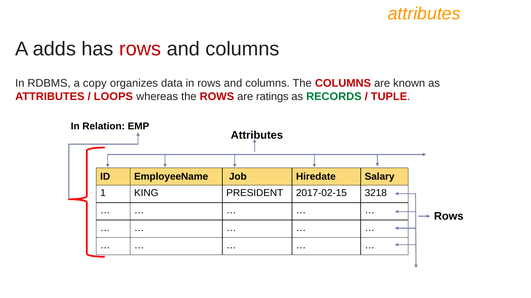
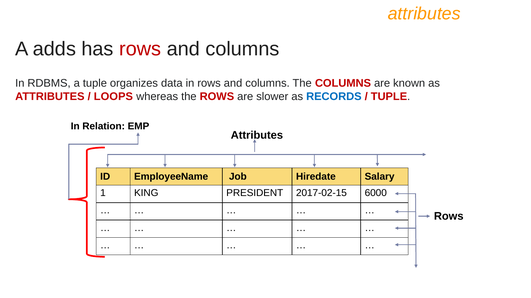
a copy: copy -> tuple
ratings: ratings -> slower
RECORDS colour: green -> blue
3218: 3218 -> 6000
